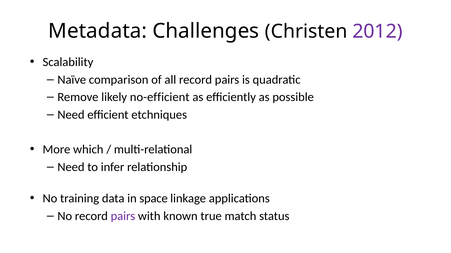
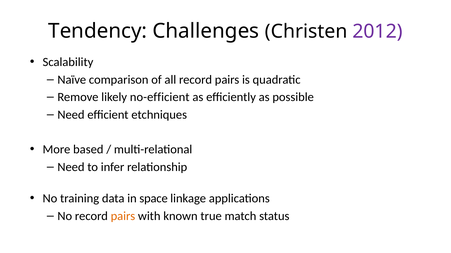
Metadata: Metadata -> Tendency
which: which -> based
pairs at (123, 217) colour: purple -> orange
